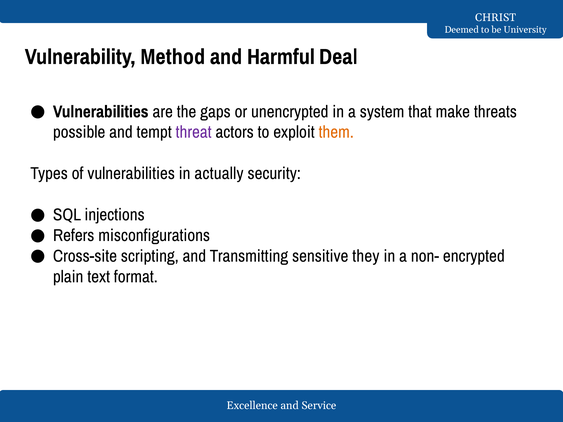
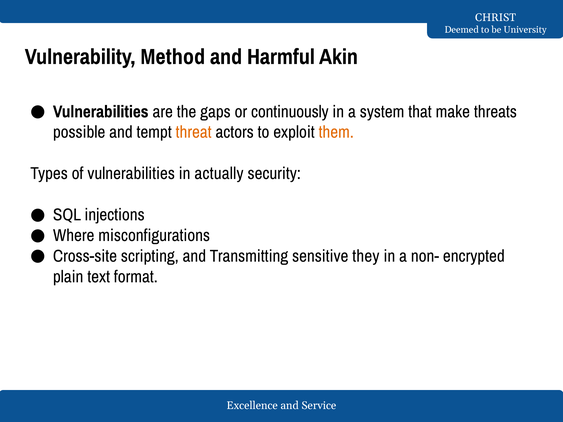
Deal: Deal -> Akin
unencrypted: unencrypted -> continuously
threat colour: purple -> orange
Refers: Refers -> Where
